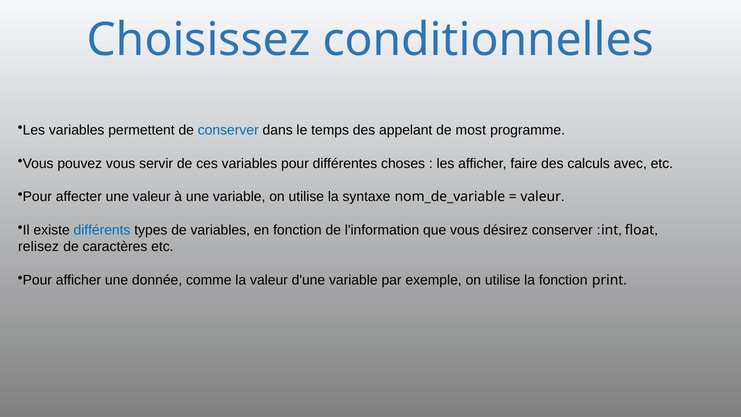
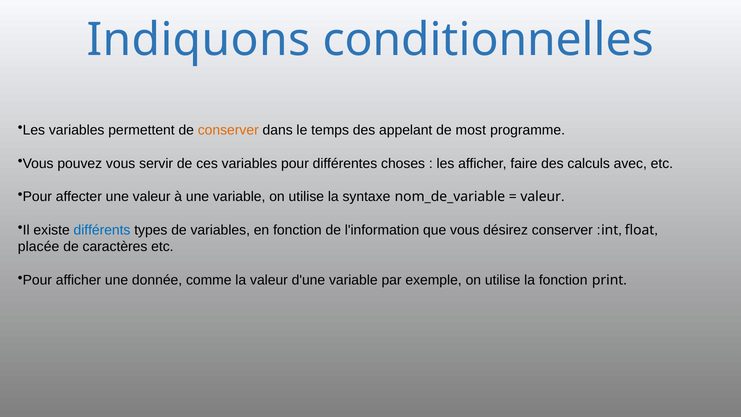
Choisissez: Choisissez -> Indiquons
conserver at (228, 130) colour: blue -> orange
relisez: relisez -> placée
